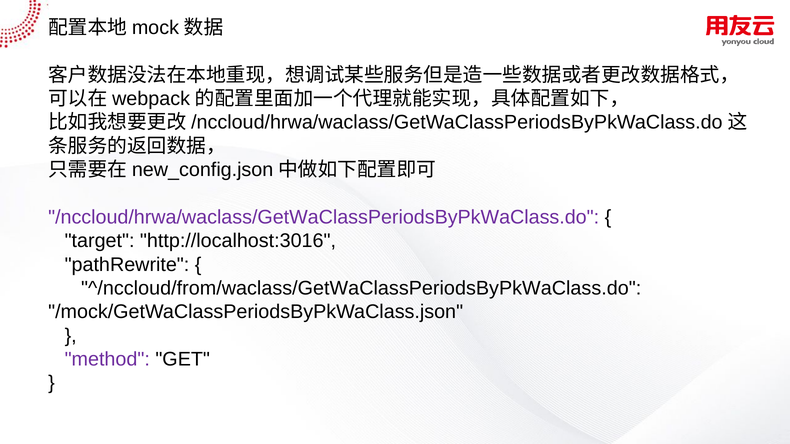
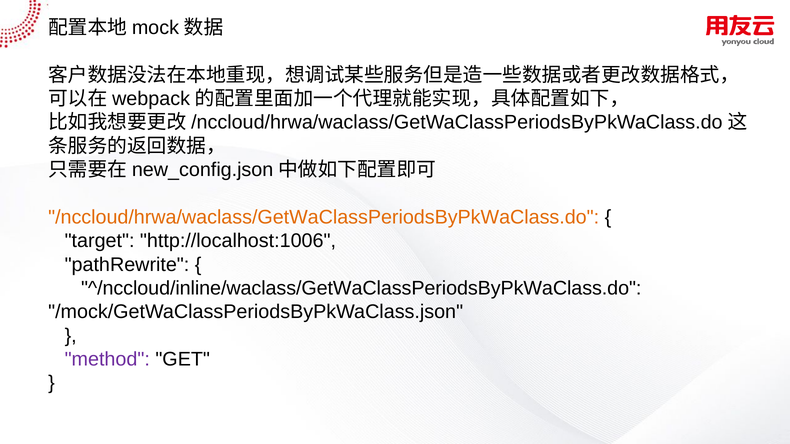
/nccloud/hrwa/waclass/GetWaClassPeriodsByPkWaClass.do colour: purple -> orange
http://localhost:3016: http://localhost:3016 -> http://localhost:1006
^/nccloud/from/waclass/GetWaClassPeriodsByPkWaClass.do: ^/nccloud/from/waclass/GetWaClassPeriodsByPkWaClass.do -> ^/nccloud/inline/waclass/GetWaClassPeriodsByPkWaClass.do
